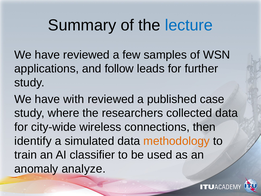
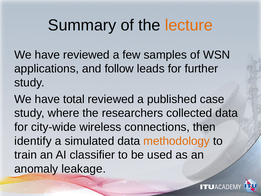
lecture colour: blue -> orange
with: with -> total
analyze: analyze -> leakage
